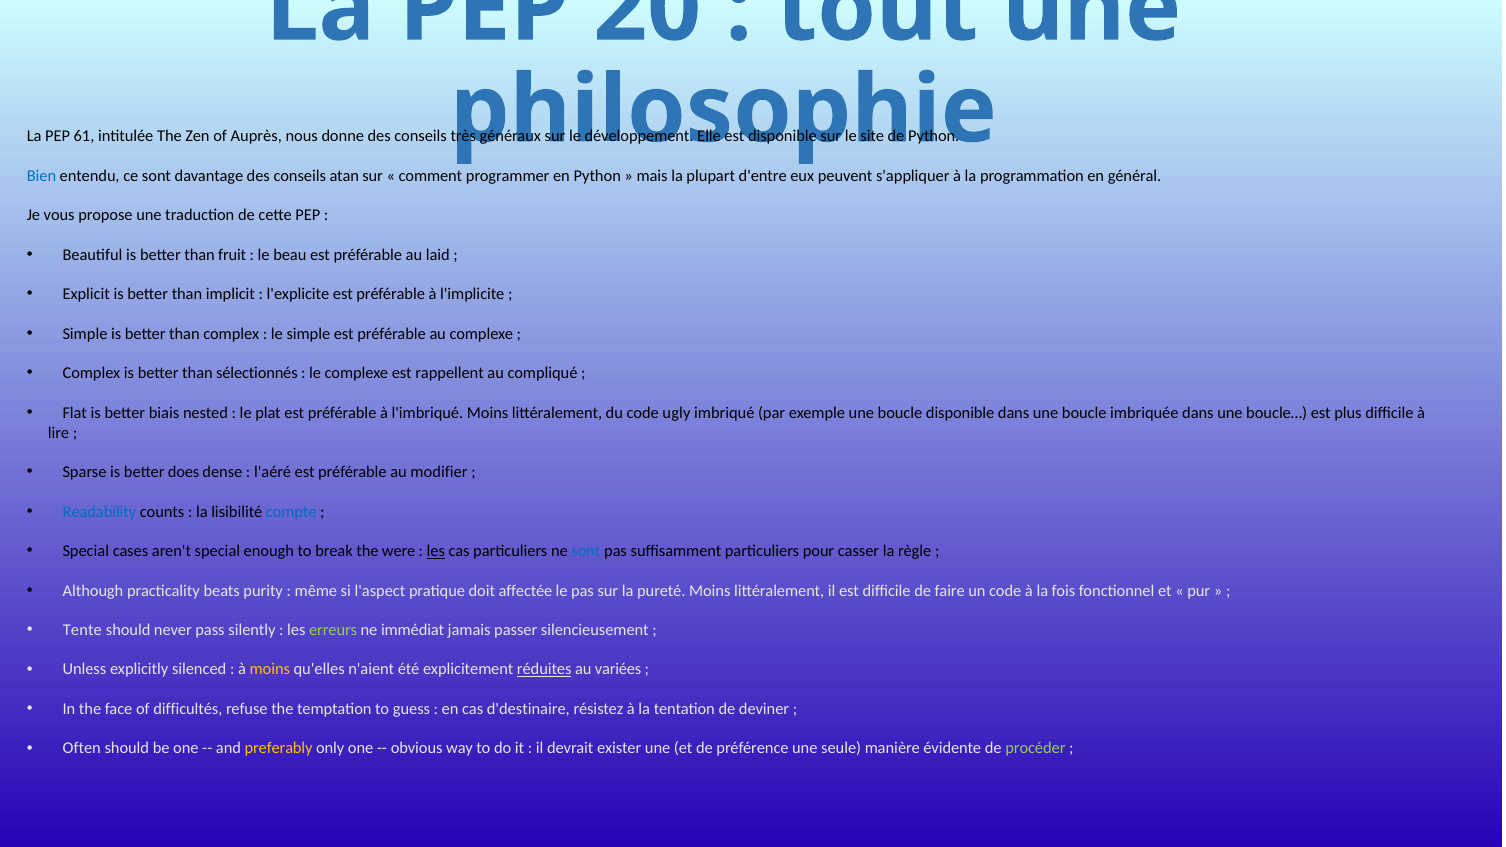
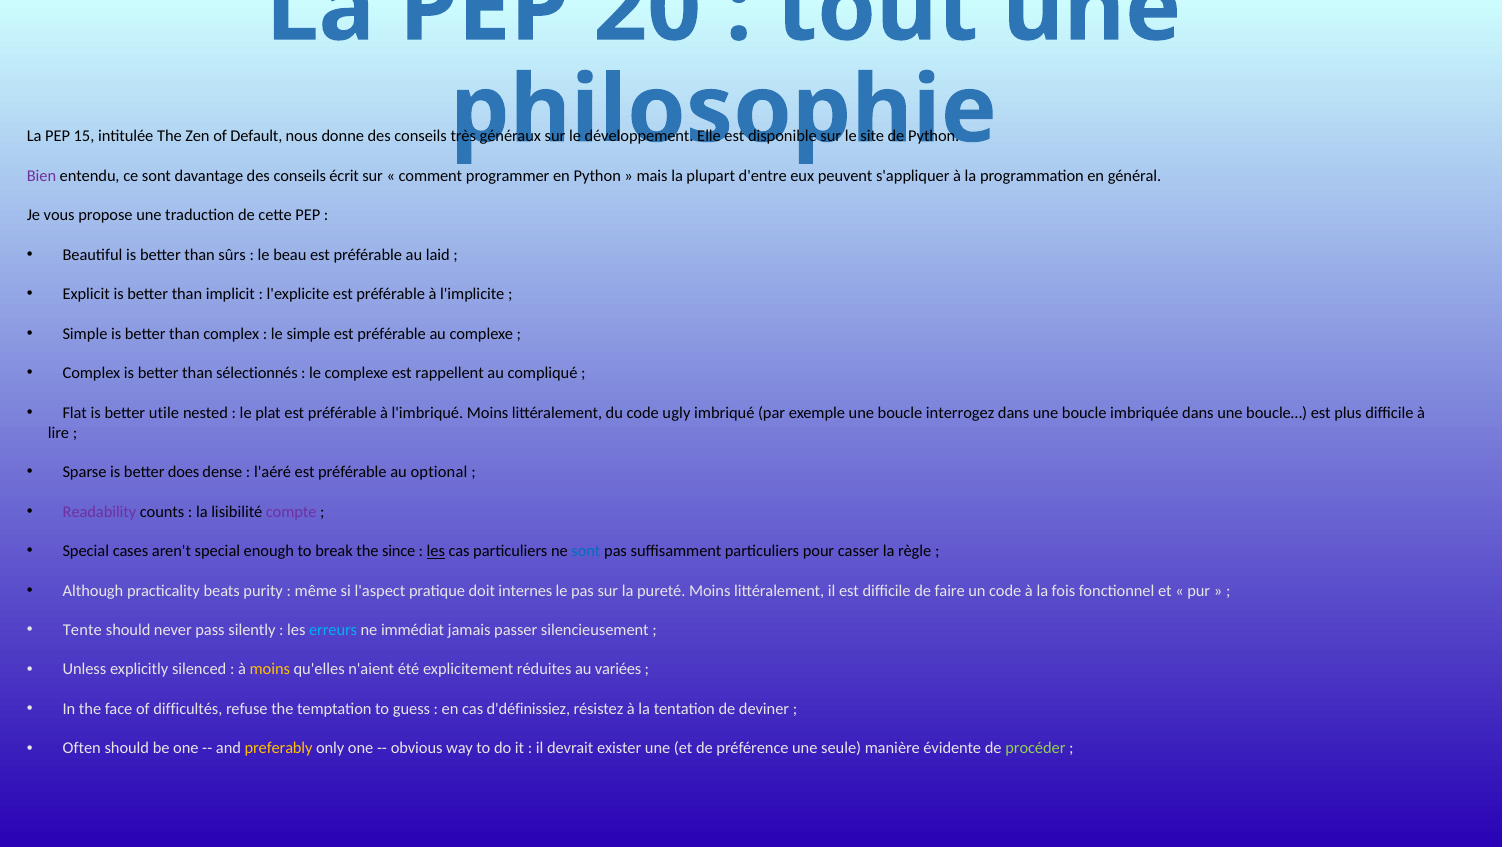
61: 61 -> 15
Auprès: Auprès -> Default
Bien colour: blue -> purple
atan: atan -> écrit
fruit: fruit -> sûrs
biais: biais -> utile
boucle disponible: disponible -> interrogez
modifier: modifier -> optional
Readability colour: blue -> purple
compte colour: blue -> purple
were: were -> since
affectée: affectée -> internes
erreurs colour: light green -> light blue
réduites underline: present -> none
d'destinaire: d'destinaire -> d'définissiez
